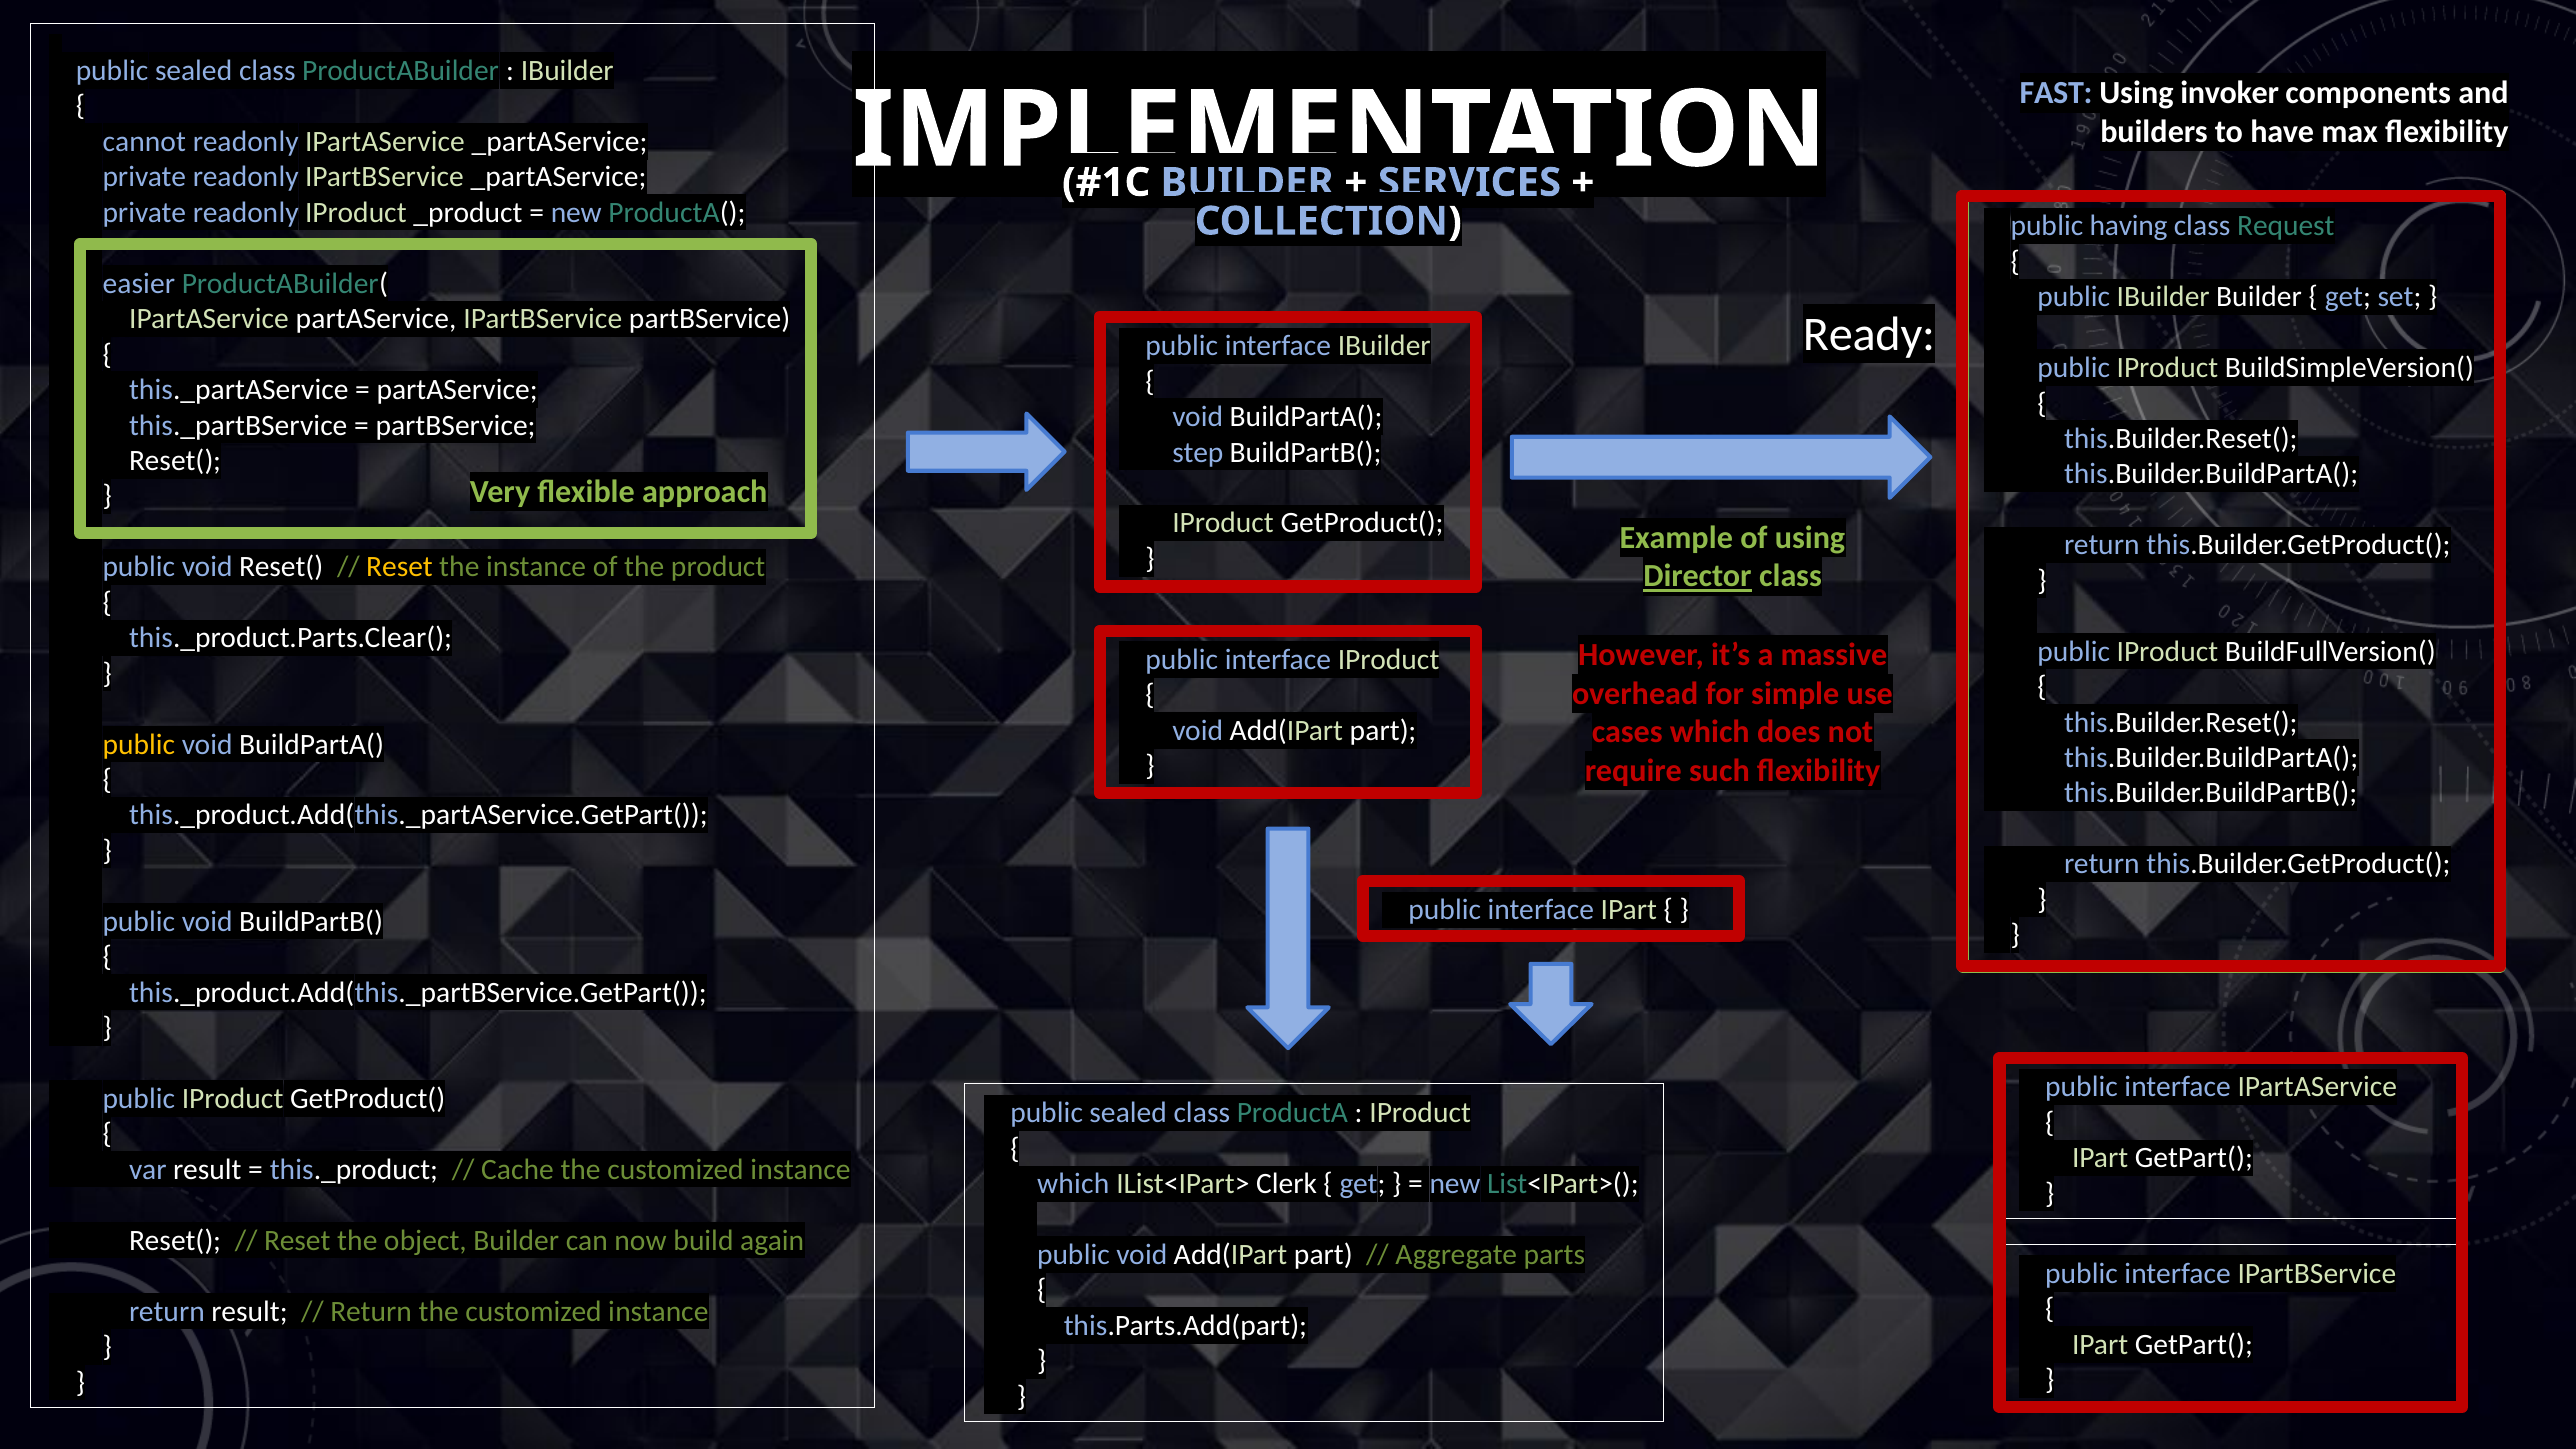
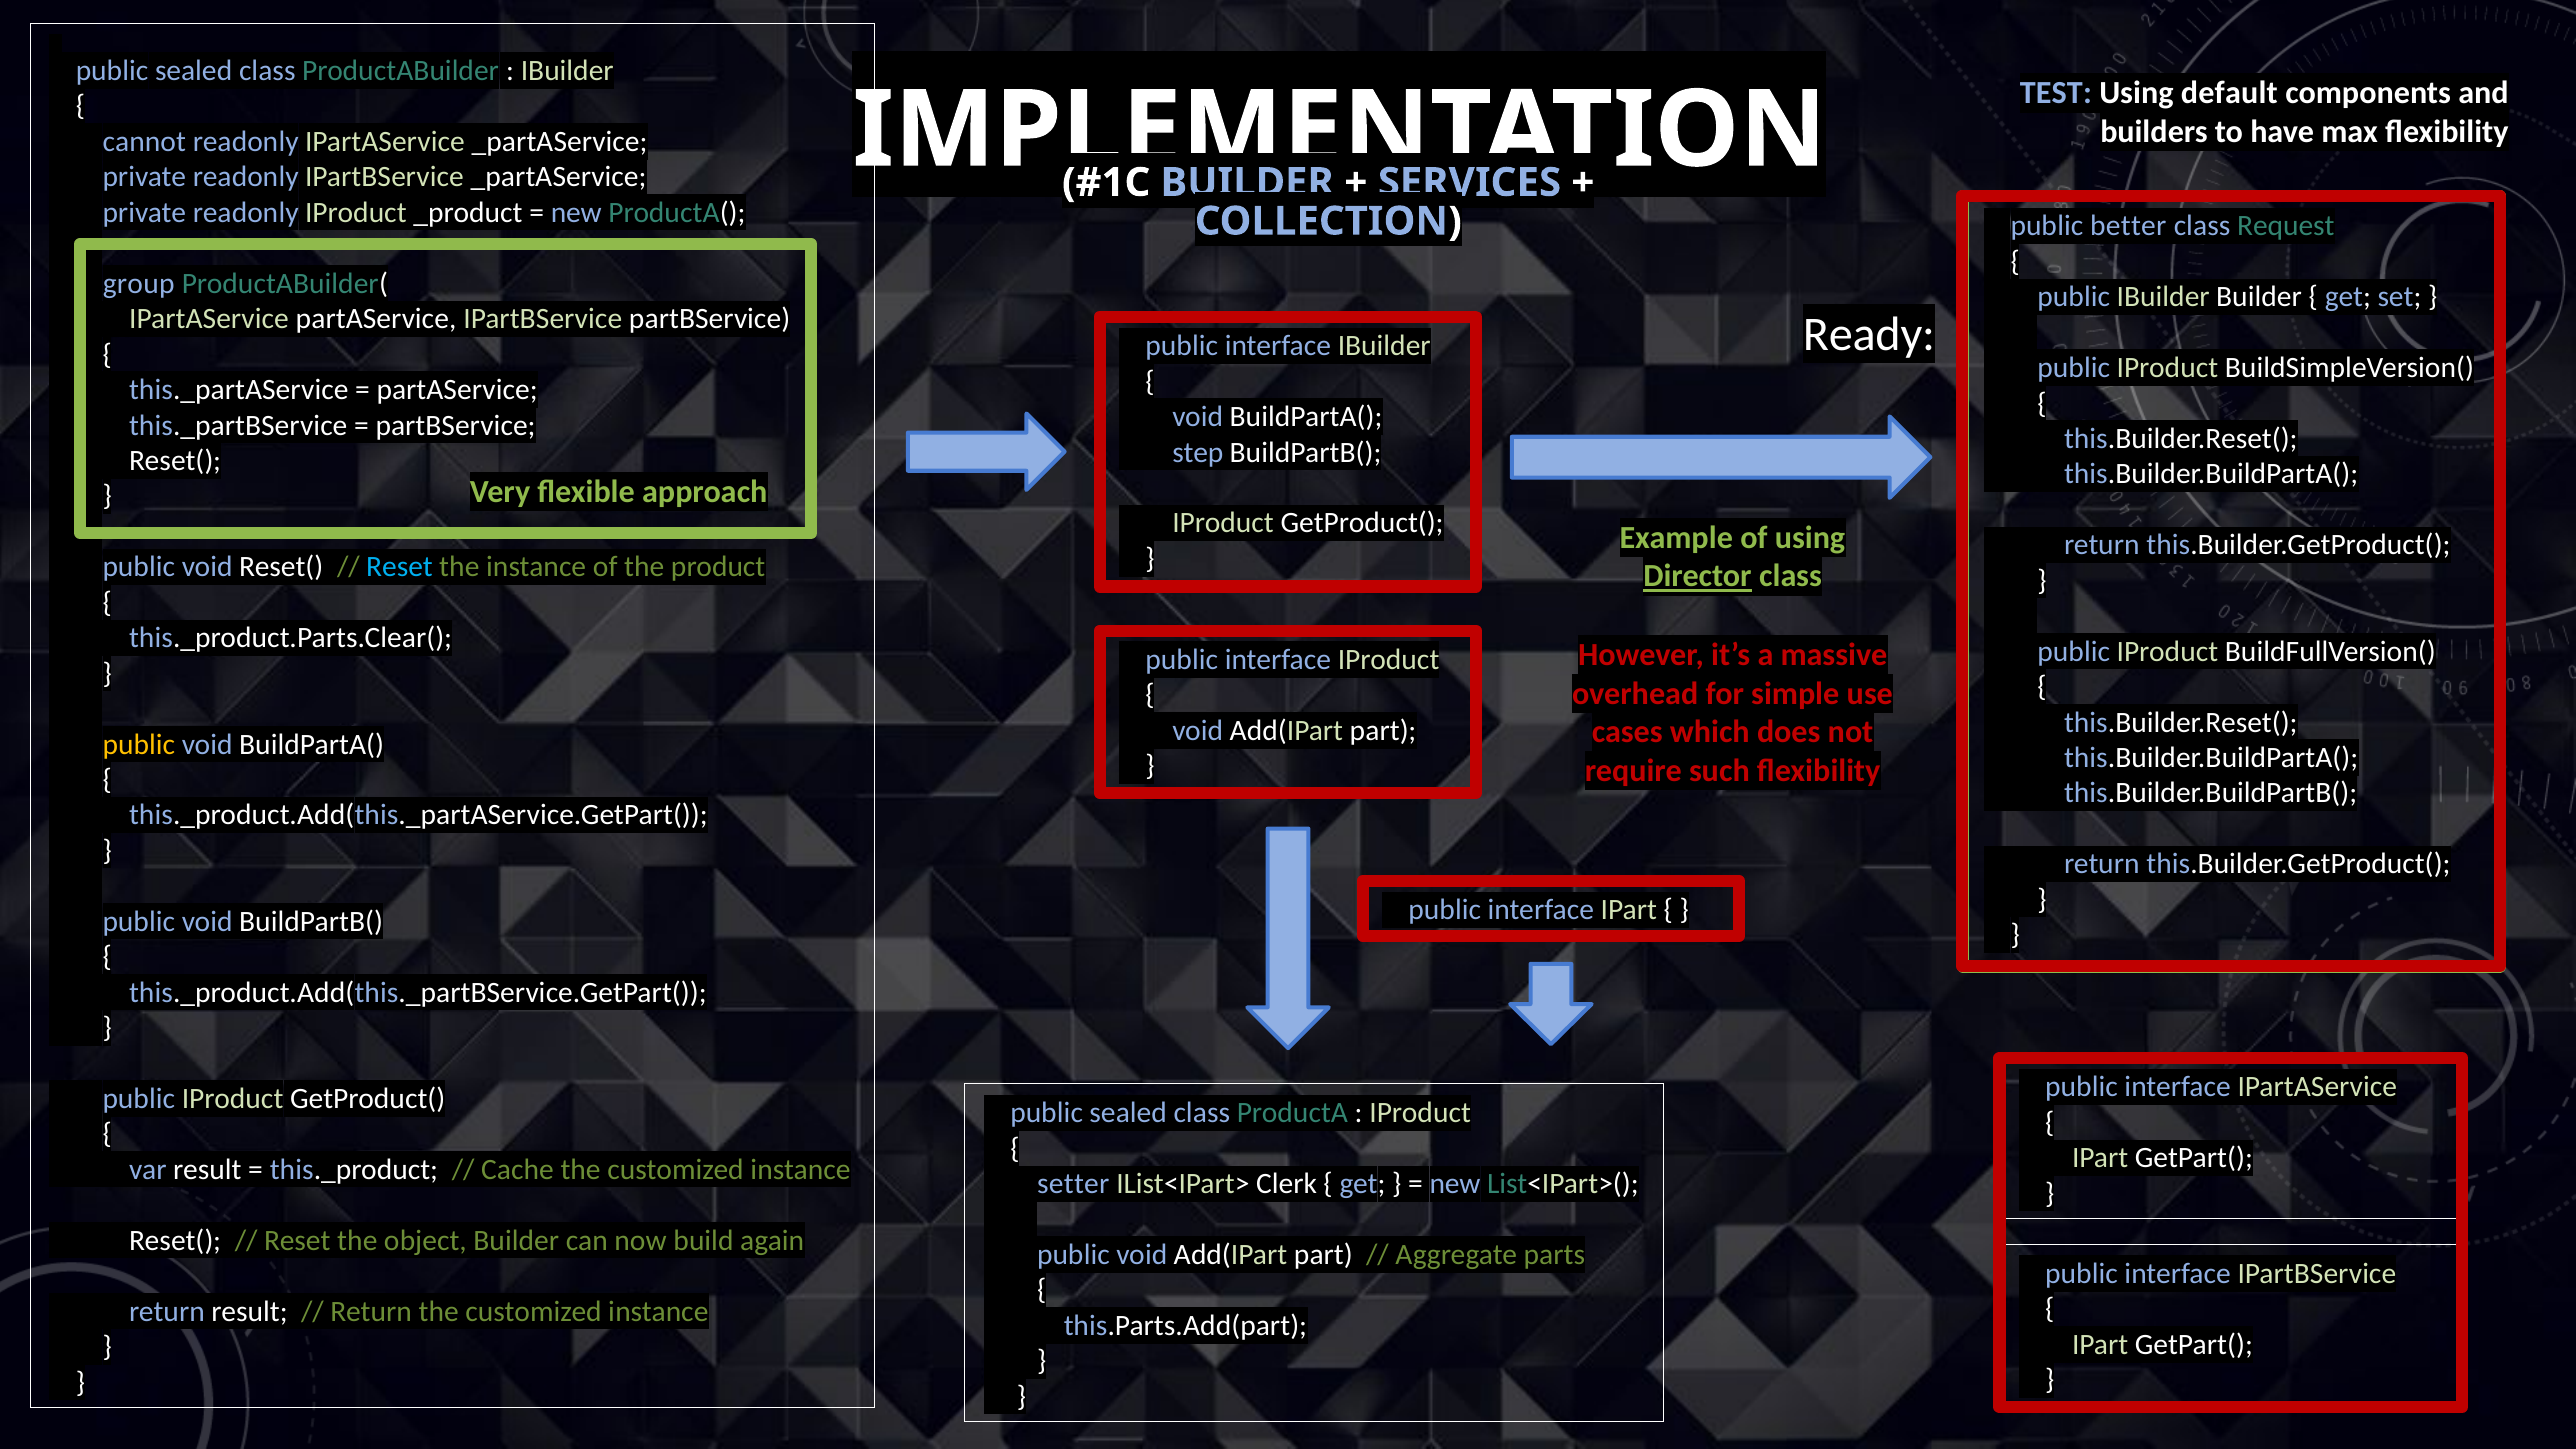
FAST: FAST -> TEST
invoker: invoker -> default
having: having -> better
easier: easier -> group
Reset at (400, 567) colour: yellow -> light blue
which at (1073, 1184): which -> setter
